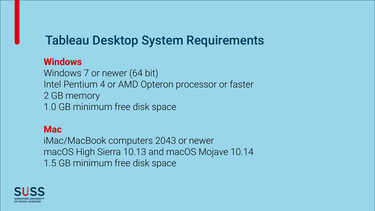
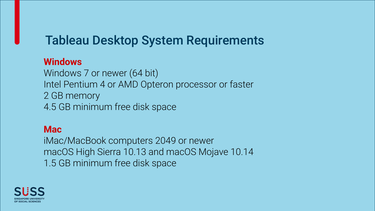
1.0: 1.0 -> 4.5
2043: 2043 -> 2049
